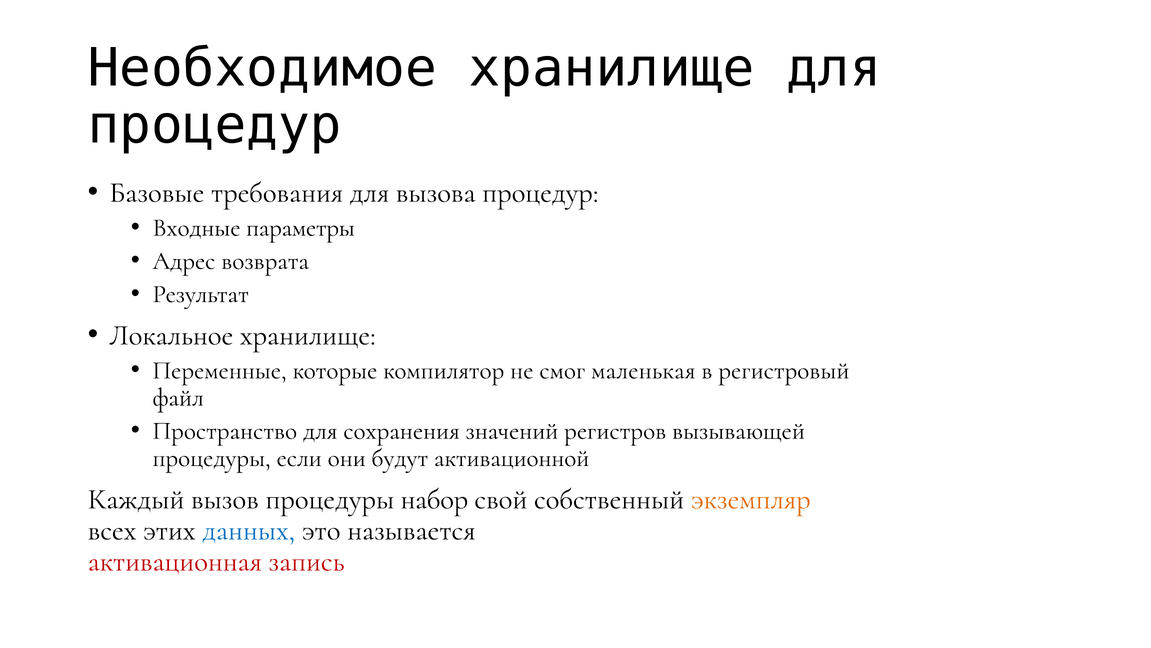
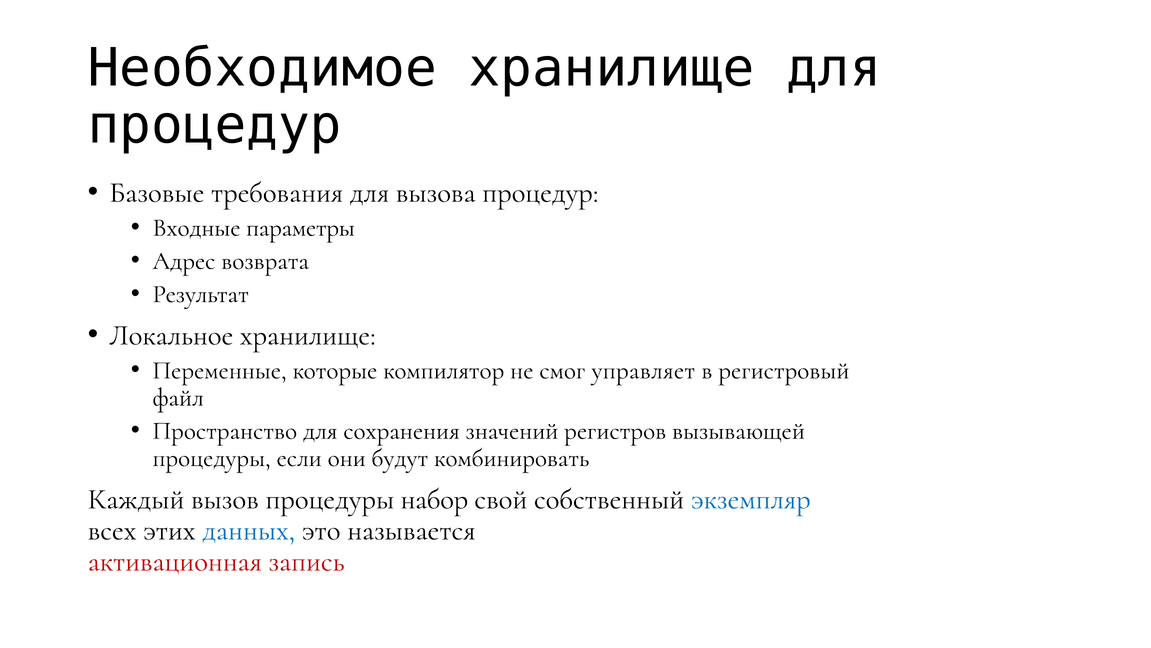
маленькая: маленькая -> управляет
активационной: активационной -> комбинировать
экземпляр colour: orange -> blue
